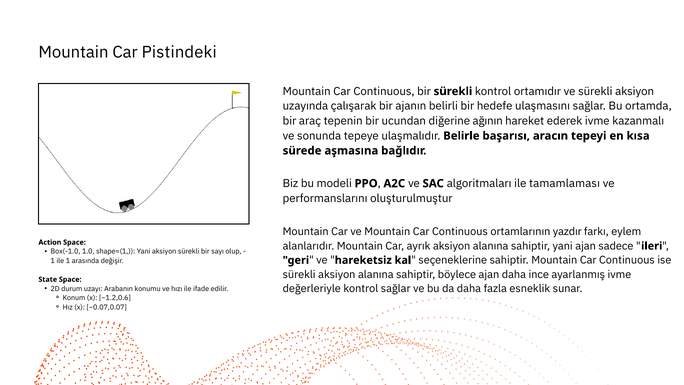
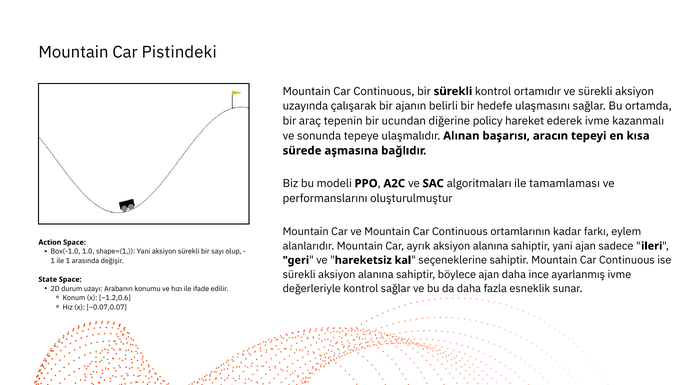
ağının: ağının -> policy
Belirle: Belirle -> Alınan
yazdır: yazdır -> kadar
